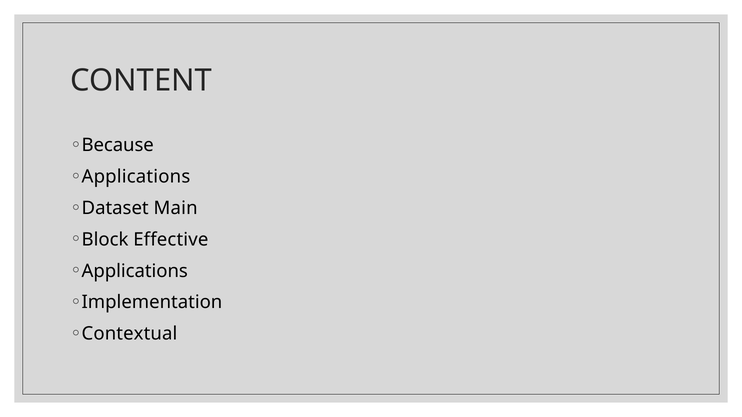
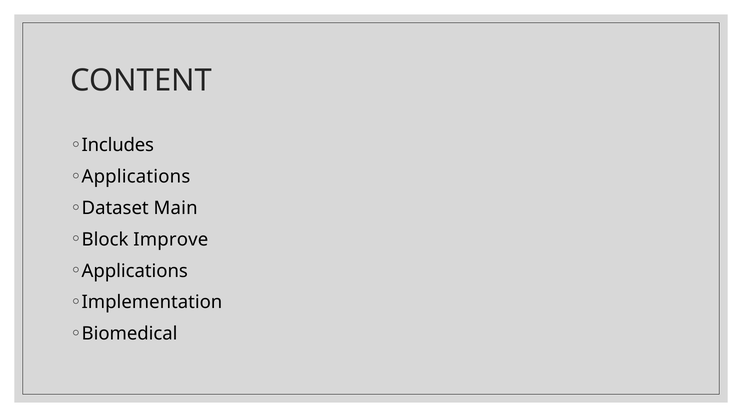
Because: Because -> Includes
Effective: Effective -> Improve
Contextual: Contextual -> Biomedical
